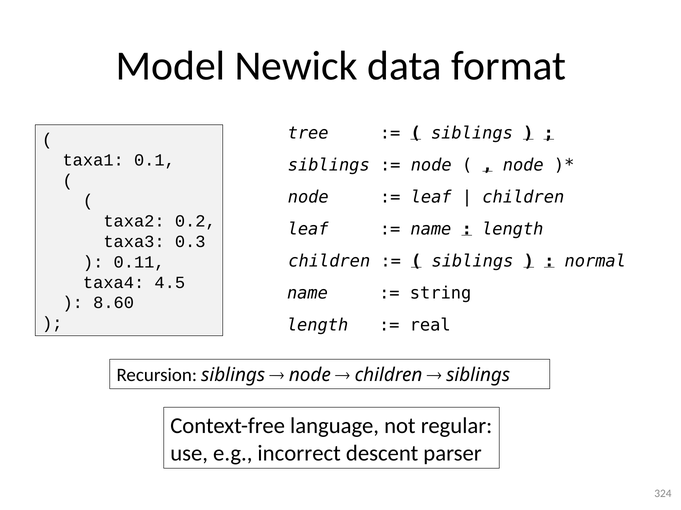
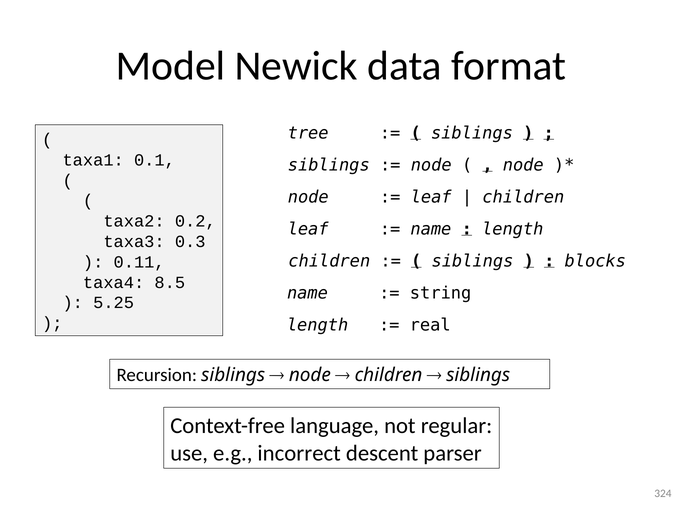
normal: normal -> blocks
4.5: 4.5 -> 8.5
8.60: 8.60 -> 5.25
